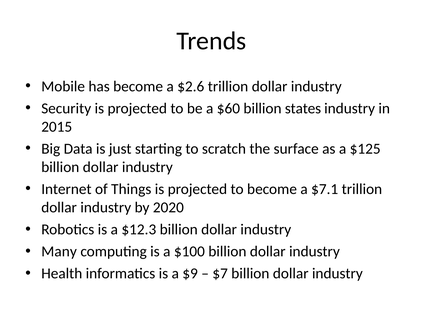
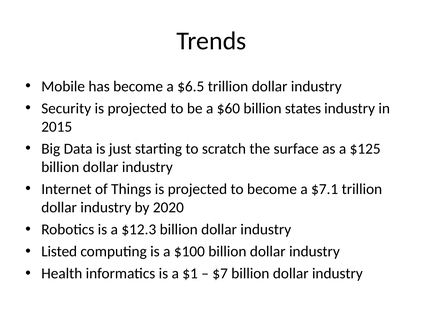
$2.6: $2.6 -> $6.5
Many: Many -> Listed
$9: $9 -> $1
